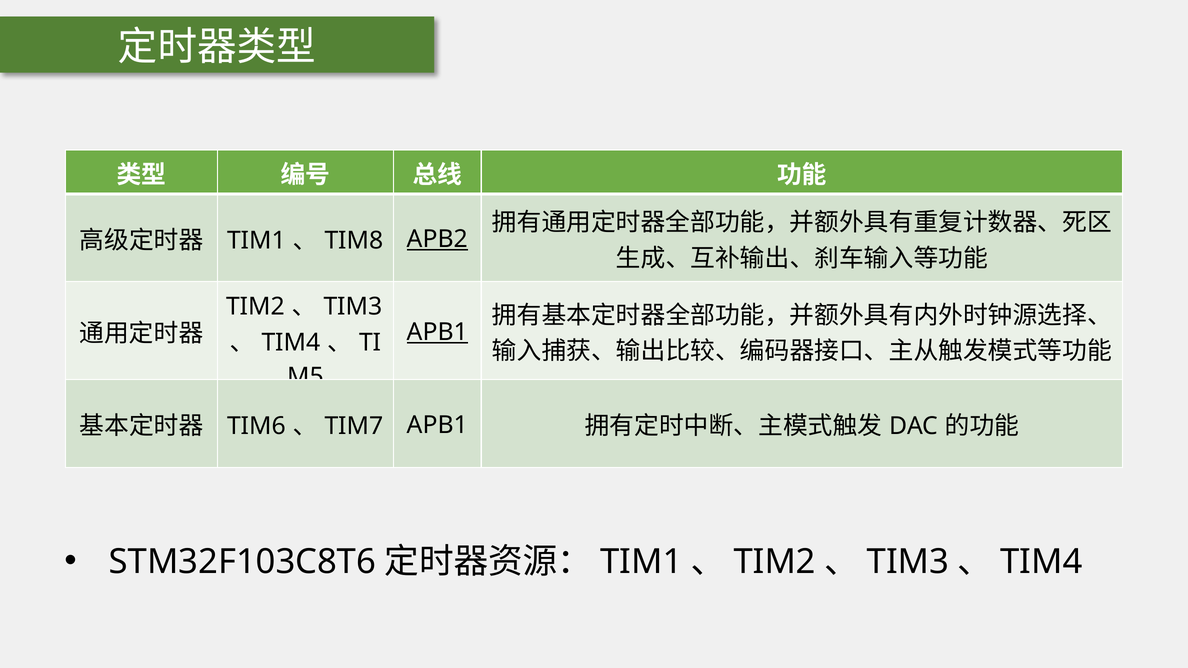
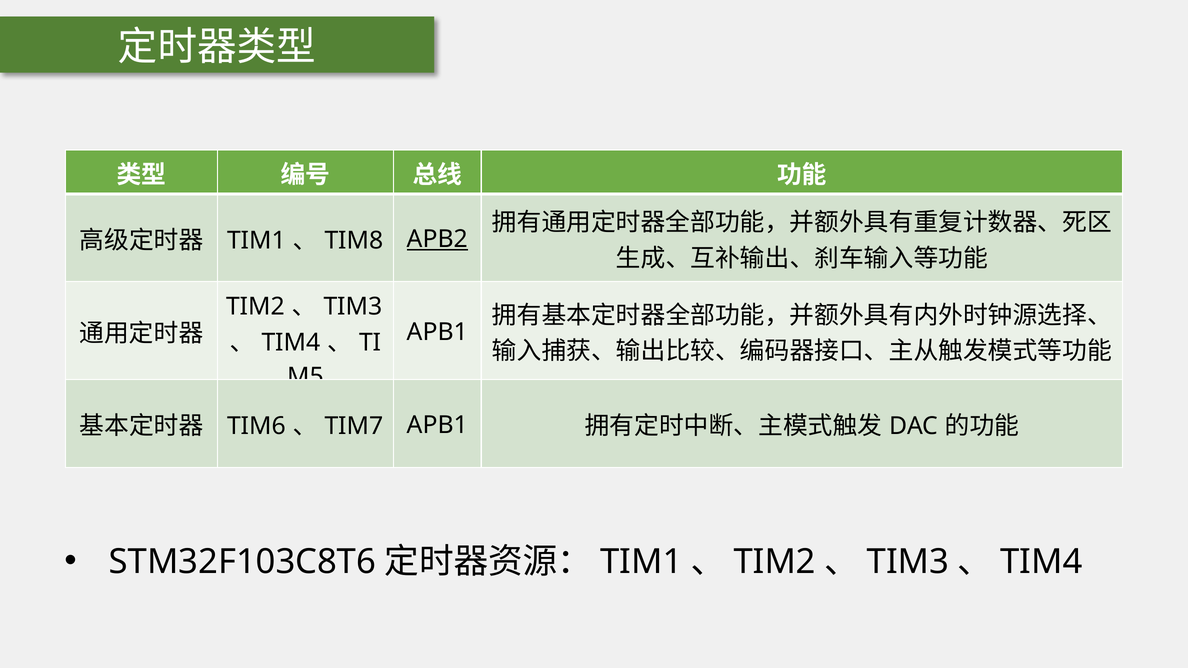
APB1 at (437, 332) underline: present -> none
